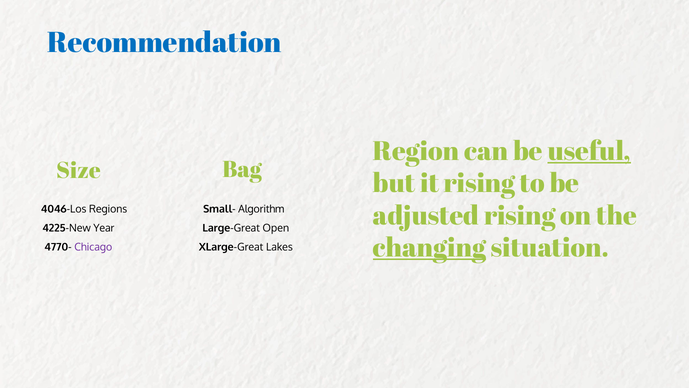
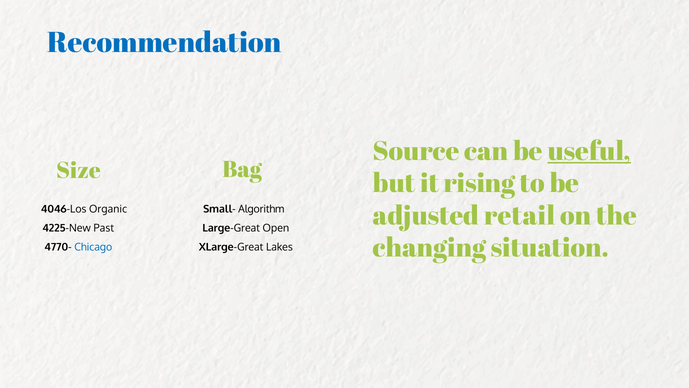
Region: Region -> Source
Regions: Regions -> Organic
adjusted rising: rising -> retail
Year: Year -> Past
changing underline: present -> none
Chicago colour: purple -> blue
